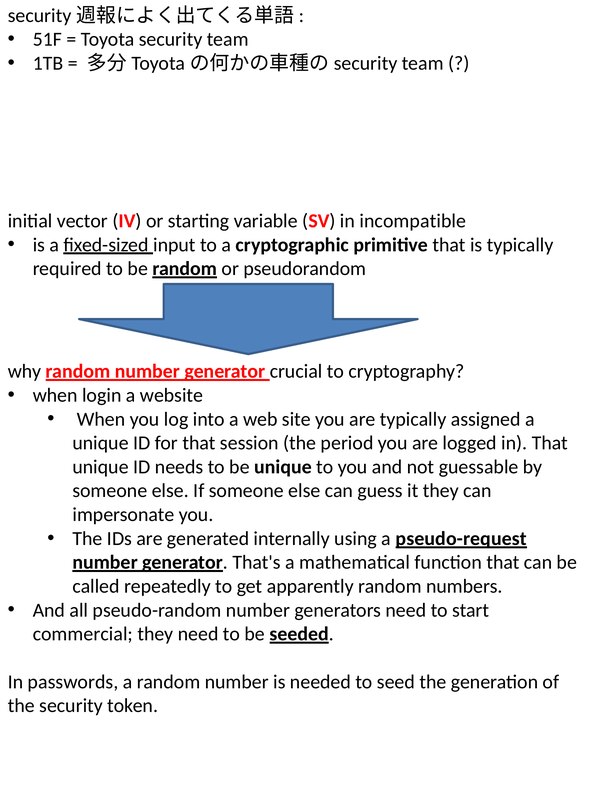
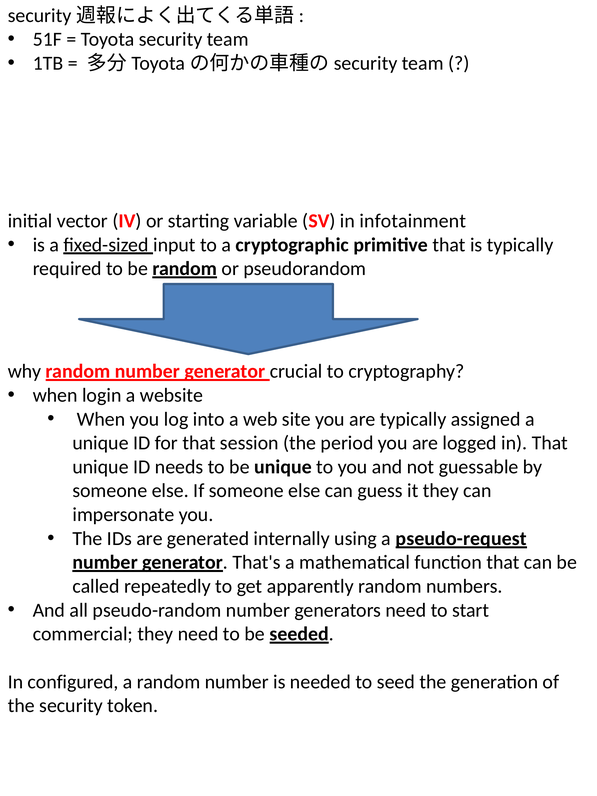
incompatible: incompatible -> infotainment
passwords: passwords -> configured
